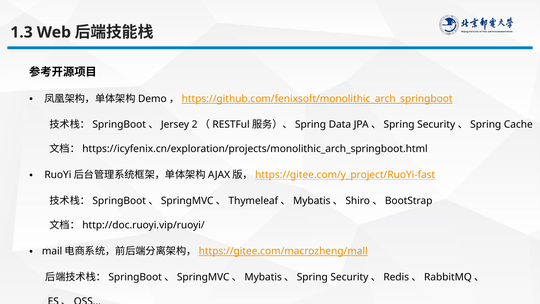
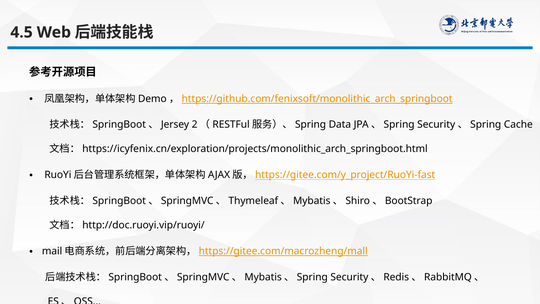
1.3: 1.3 -> 4.5
